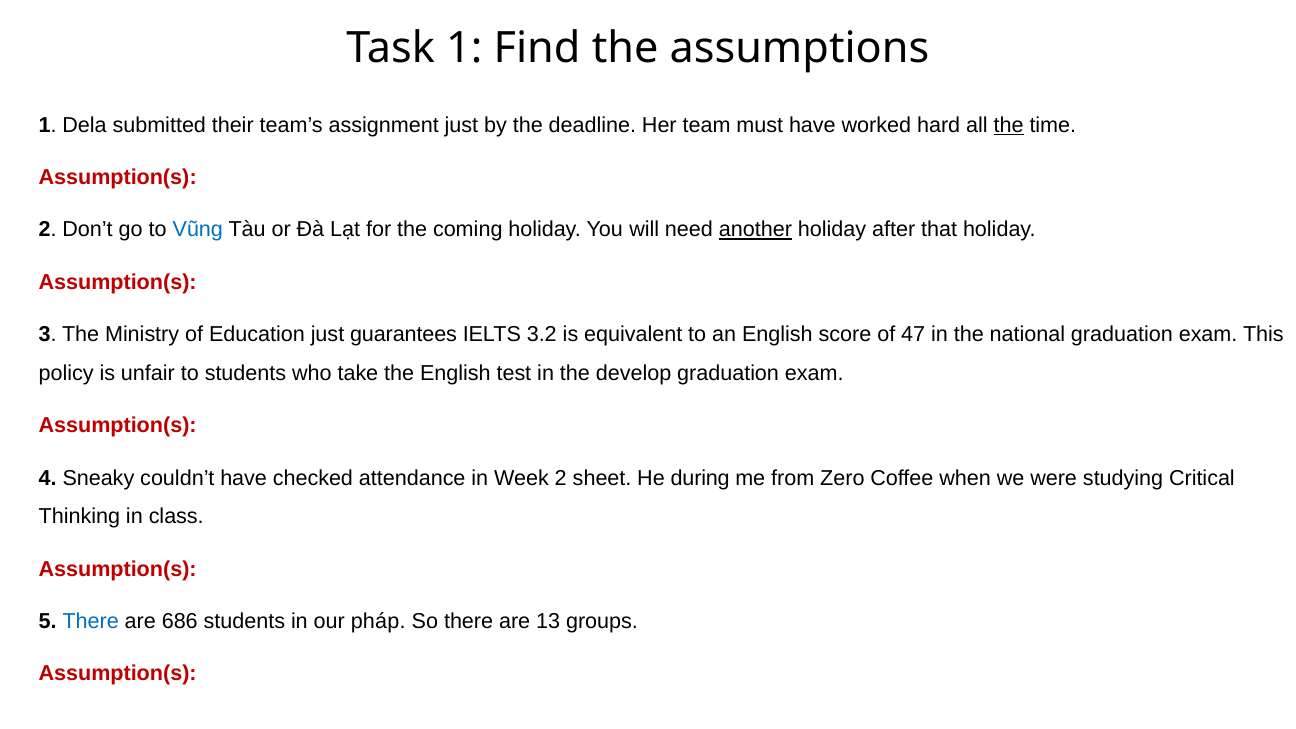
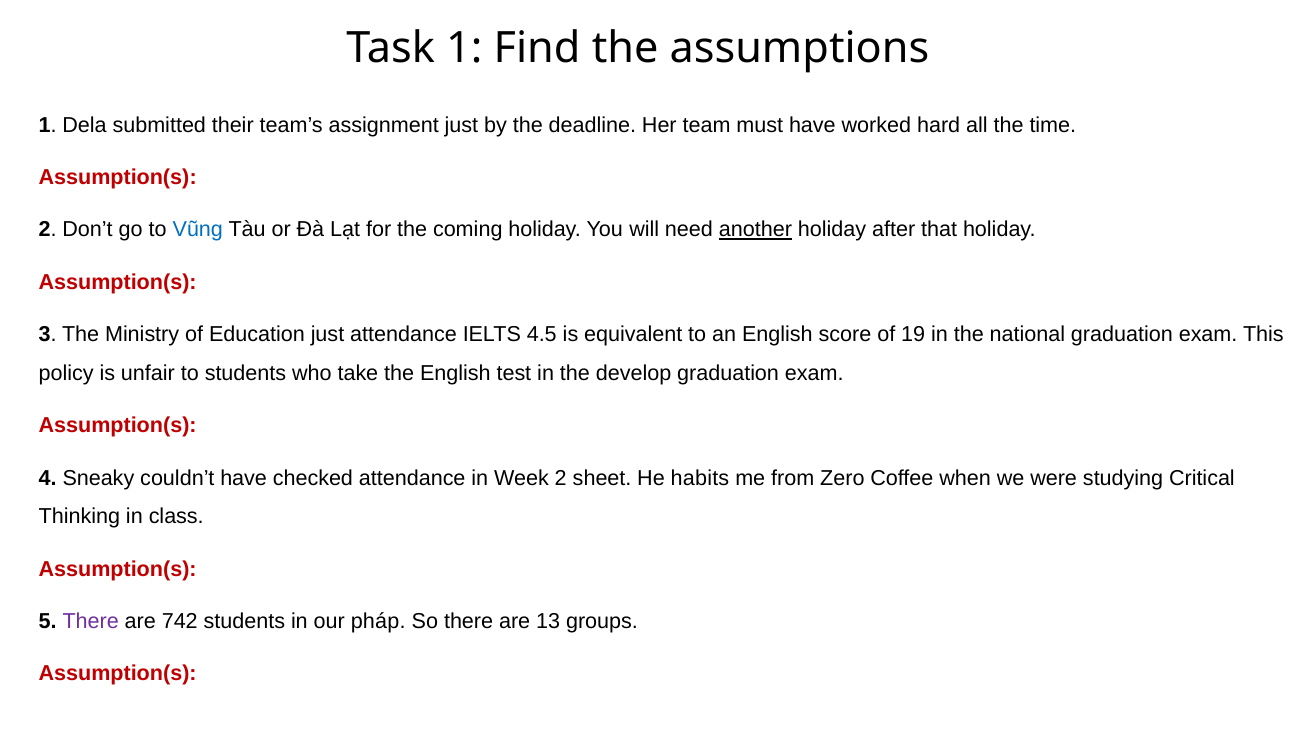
the at (1009, 125) underline: present -> none
just guarantees: guarantees -> attendance
3.2: 3.2 -> 4.5
47: 47 -> 19
during: during -> habits
There at (91, 621) colour: blue -> purple
686: 686 -> 742
